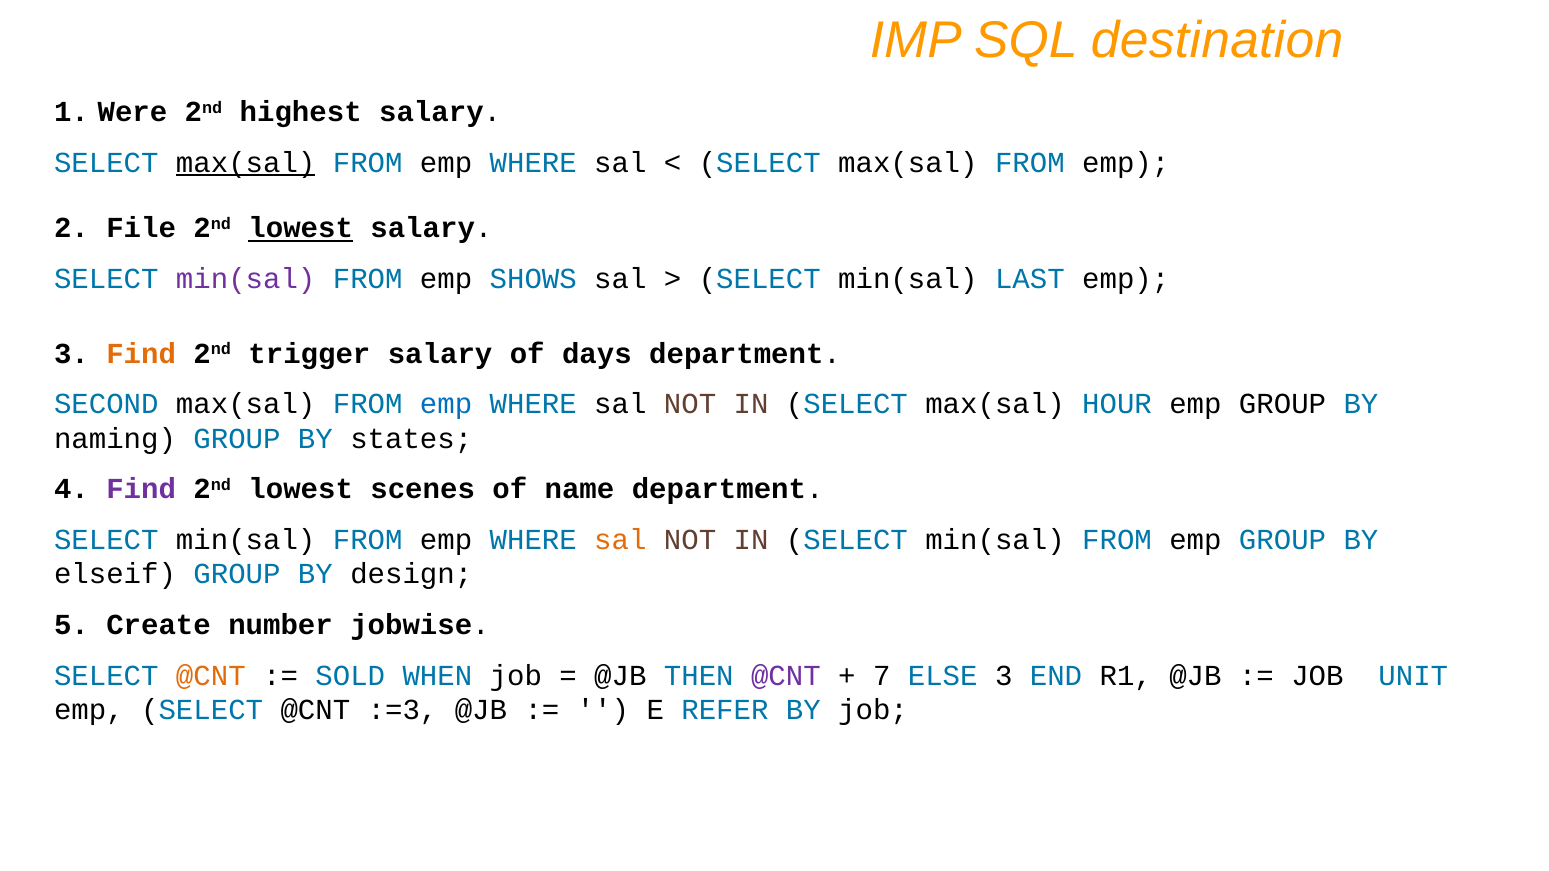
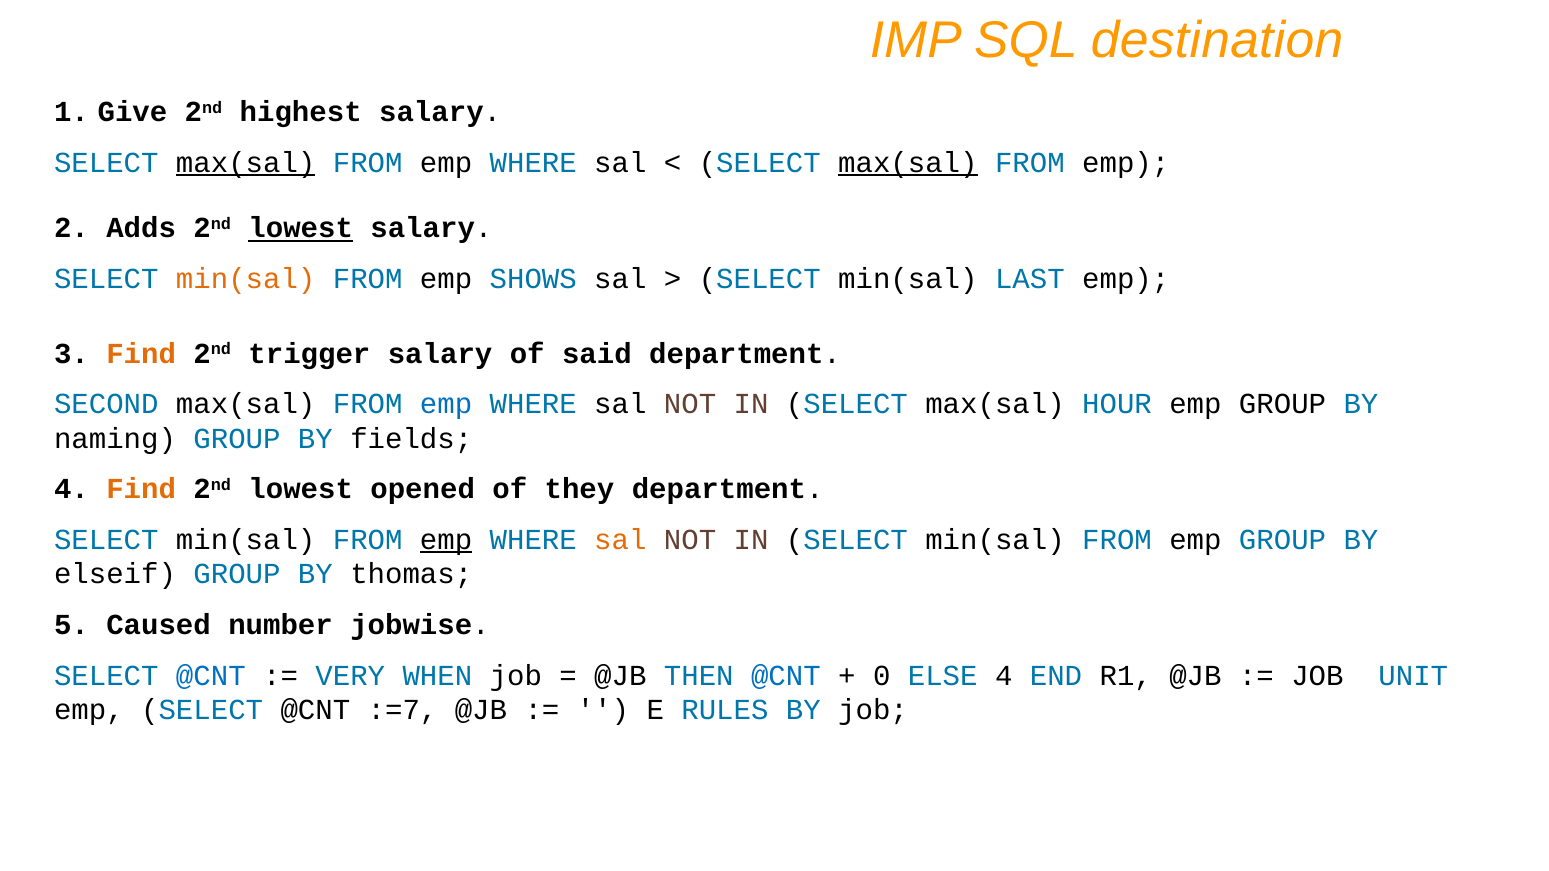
Were: Were -> Give
max(sal at (908, 163) underline: none -> present
File: File -> Adds
min(sal at (246, 279) colour: purple -> orange
days: days -> said
states: states -> fields
Find at (141, 489) colour: purple -> orange
scenes: scenes -> opened
name: name -> they
emp at (446, 540) underline: none -> present
design: design -> thomas
Create: Create -> Caused
@CNT at (211, 676) colour: orange -> blue
SOLD: SOLD -> VERY
@CNT at (786, 676) colour: purple -> blue
7: 7 -> 0
ELSE 3: 3 -> 4
:=3: :=3 -> :=7
REFER: REFER -> RULES
